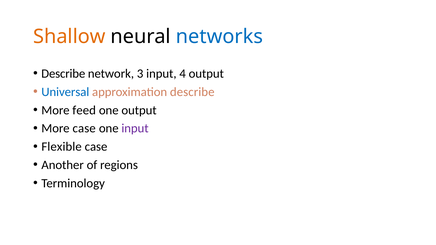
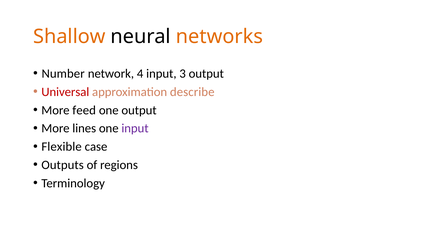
networks colour: blue -> orange
Describe at (63, 74): Describe -> Number
3: 3 -> 4
4: 4 -> 3
Universal colour: blue -> red
More case: case -> lines
Another: Another -> Outputs
